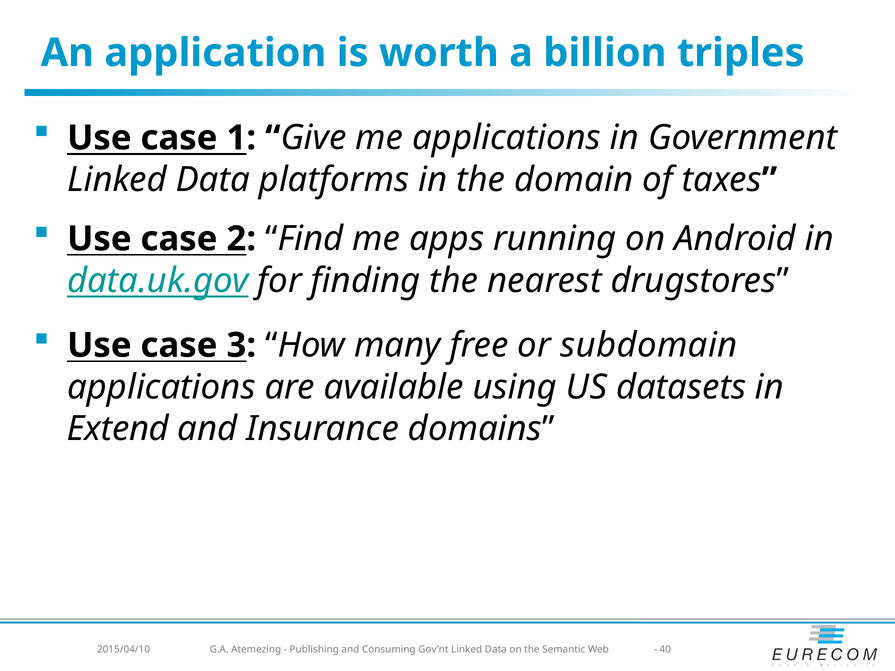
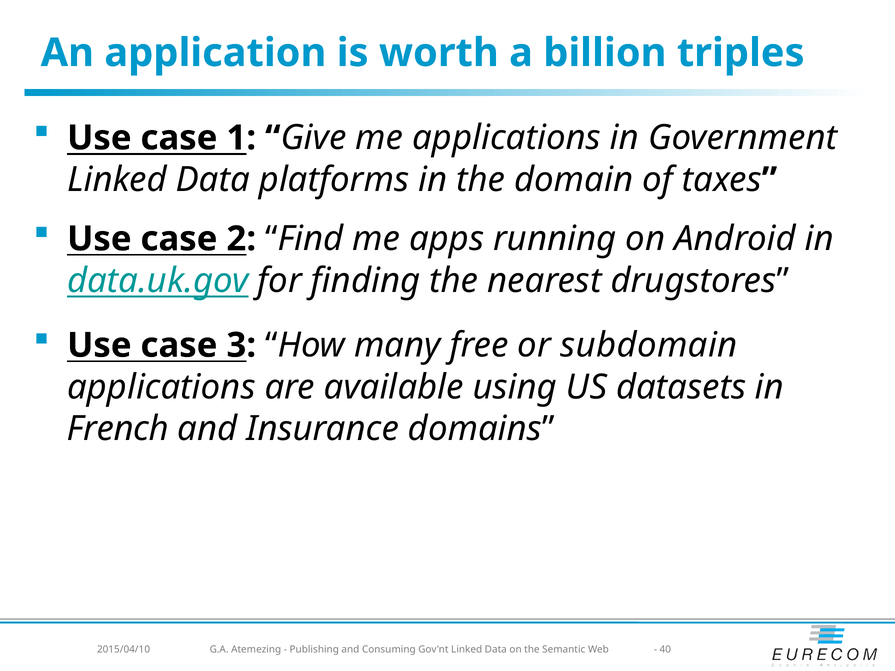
Extend: Extend -> French
